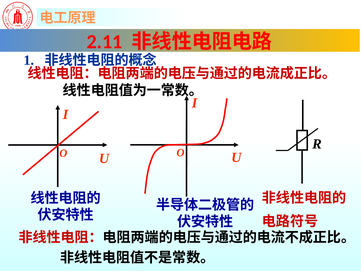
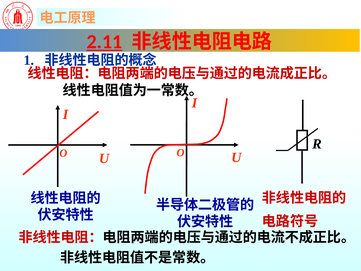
2.11 underline: none -> present
